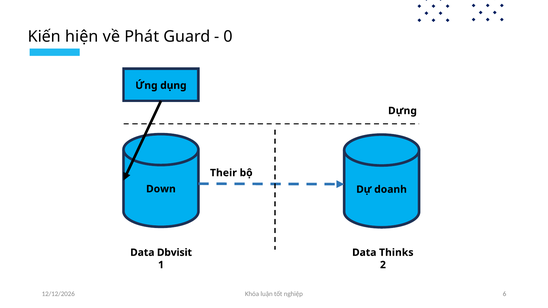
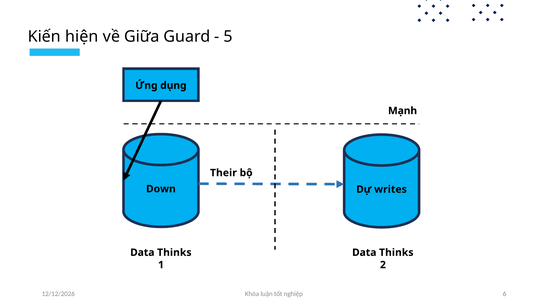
Phát: Phát -> Giữa
0: 0 -> 5
Dựng: Dựng -> Mạnh
doanh: doanh -> writes
Dbvisit at (174, 253): Dbvisit -> Thinks
